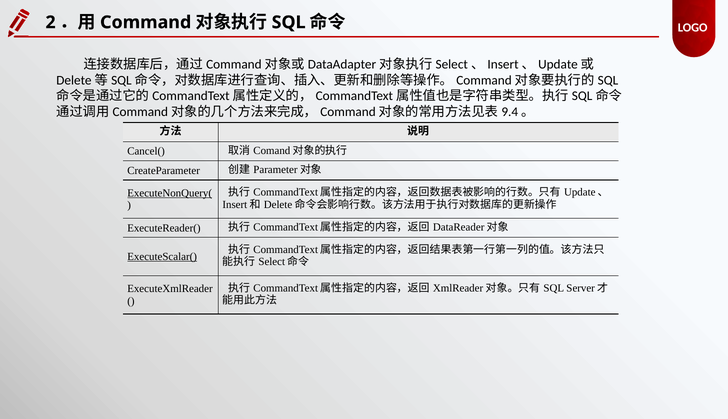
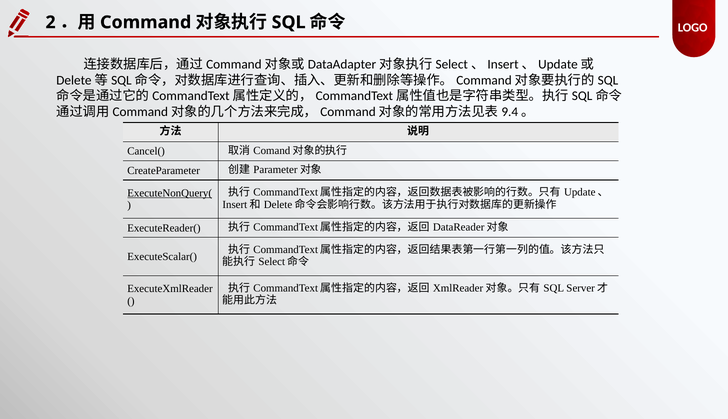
ExecuteScalar( underline: present -> none
